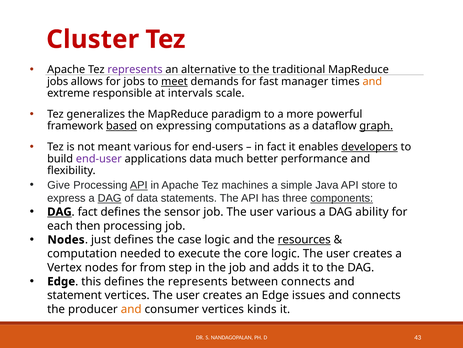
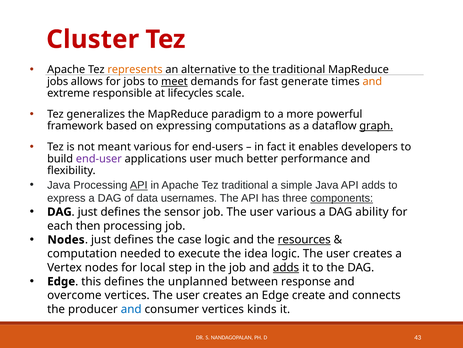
represents at (135, 70) colour: purple -> orange
manager: manager -> generate
intervals: intervals -> lifecycles
based underline: present -> none
developers underline: present -> none
applications data: data -> user
Give at (59, 185): Give -> Java
Tez machines: machines -> traditional
API store: store -> adds
DAG at (110, 198) underline: present -> none
statements: statements -> usernames
DAG at (59, 211) underline: present -> none
fact at (88, 211): fact -> just
core: core -> idea
from: from -> local
adds at (286, 267) underline: none -> present
the represents: represents -> unplanned
between connects: connects -> response
statement: statement -> overcome
issues: issues -> create
and at (131, 309) colour: orange -> blue
